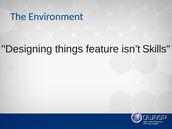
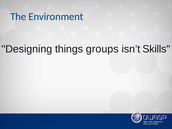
feature: feature -> groups
